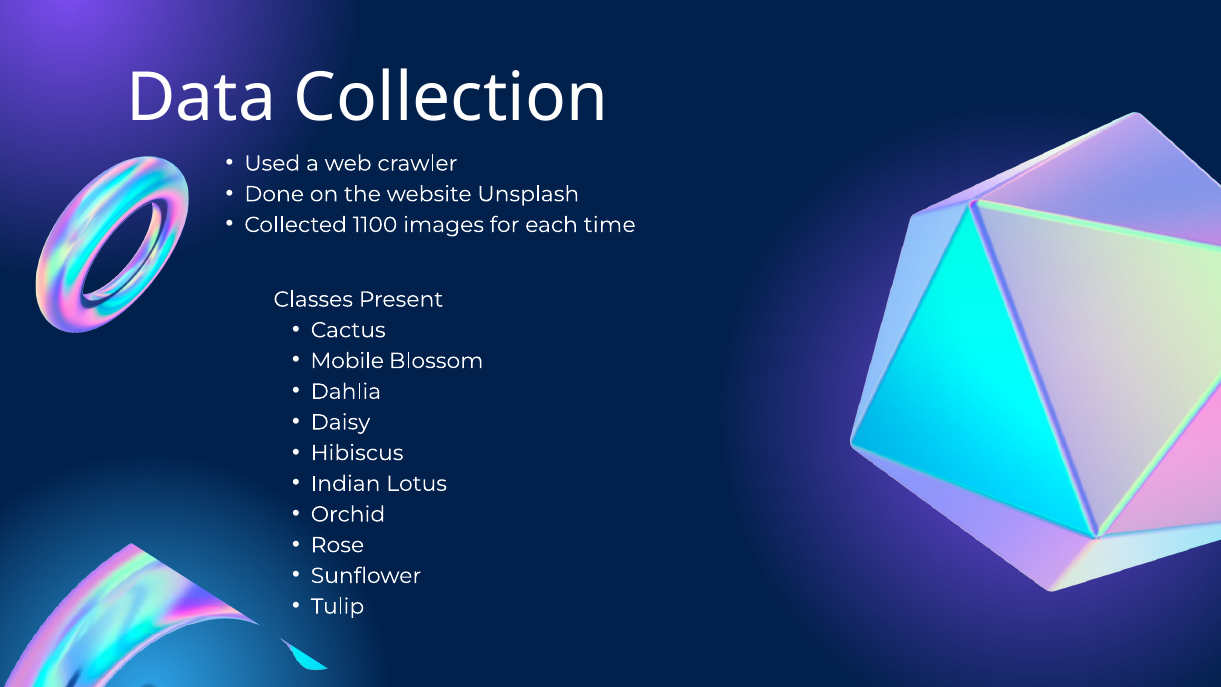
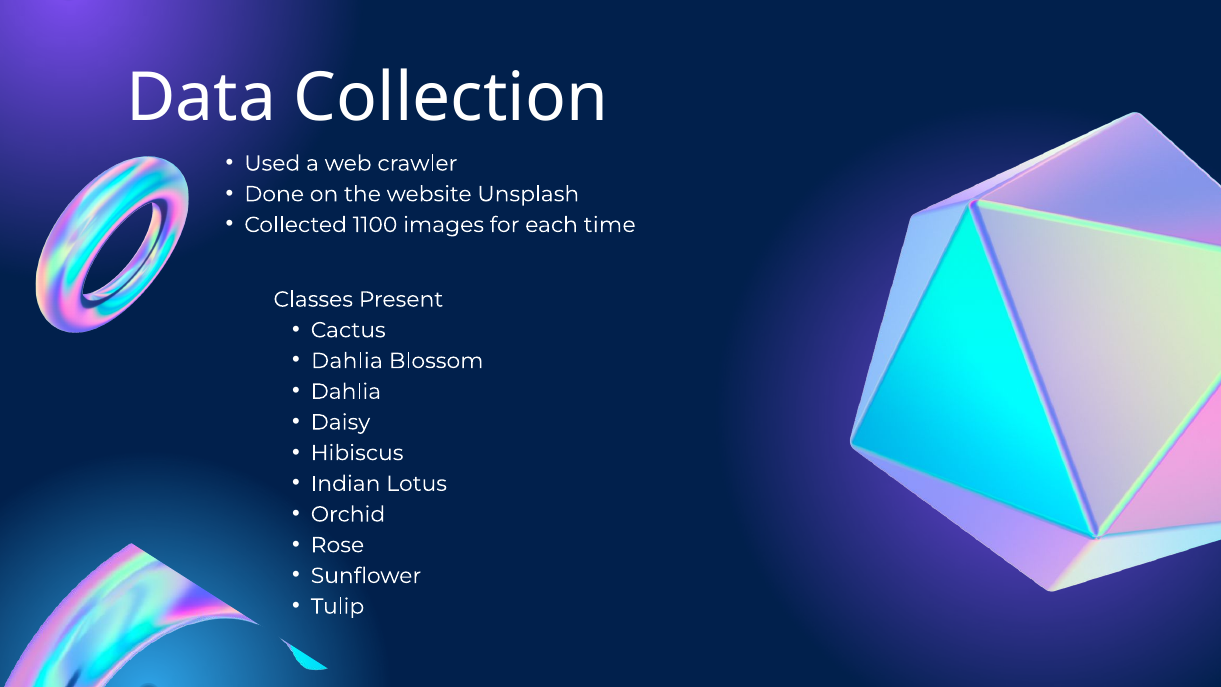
Mobile at (347, 361): Mobile -> Dahlia
